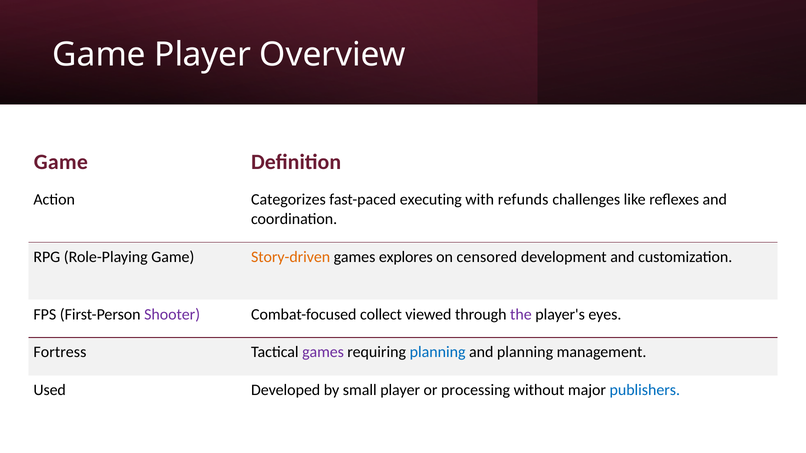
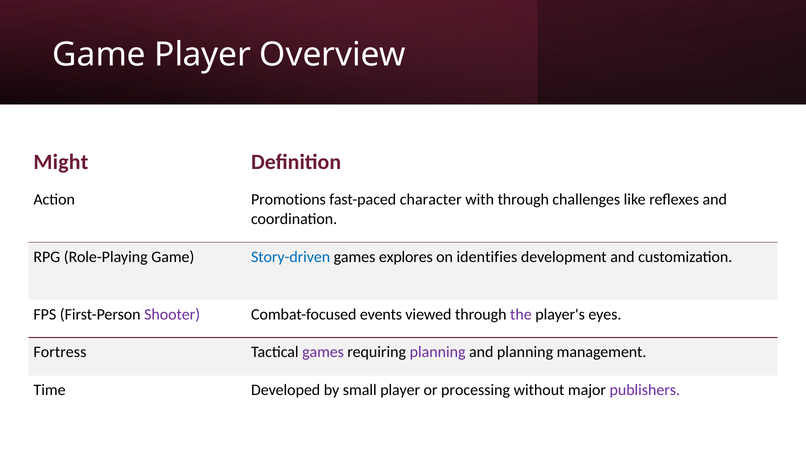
Game at (61, 162): Game -> Might
Categorizes: Categorizes -> Promotions
executing: executing -> character
with refunds: refunds -> through
Story-driven colour: orange -> blue
censored: censored -> identifies
collect: collect -> events
planning at (438, 352) colour: blue -> purple
Used: Used -> Time
publishers colour: blue -> purple
